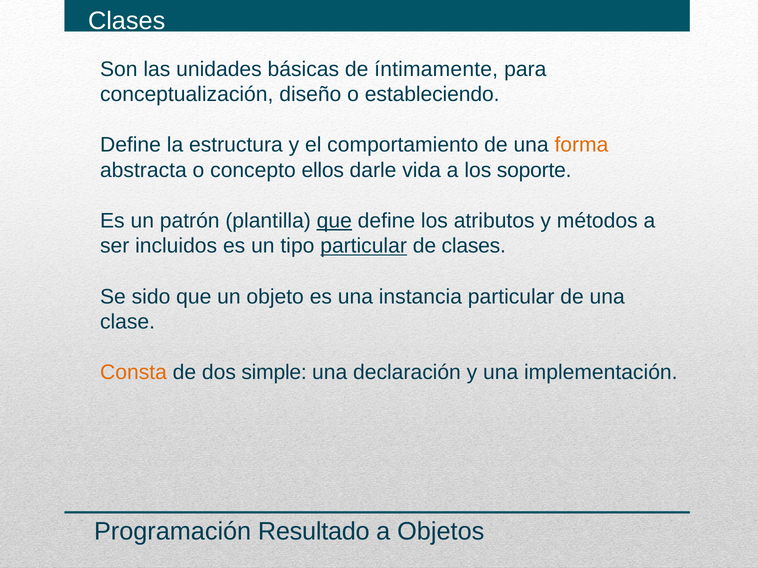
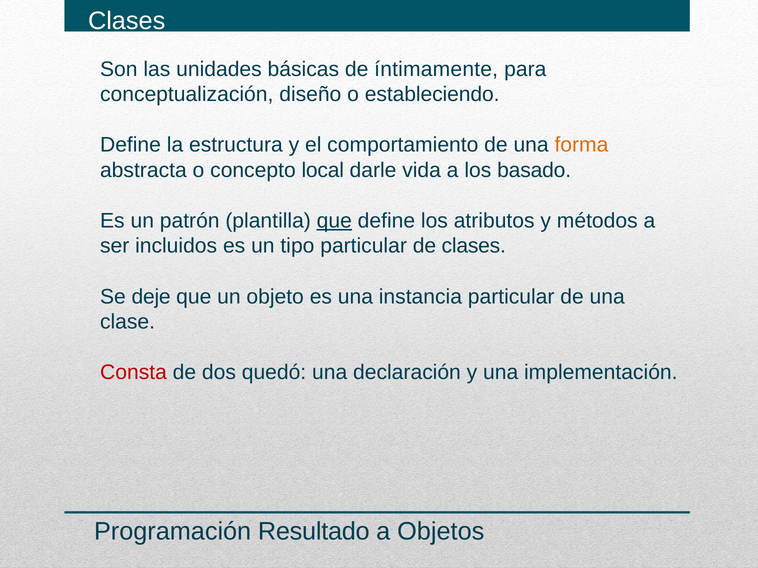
ellos: ellos -> local
soporte: soporte -> basado
particular at (364, 246) underline: present -> none
sido: sido -> deje
Consta colour: orange -> red
simple: simple -> quedó
